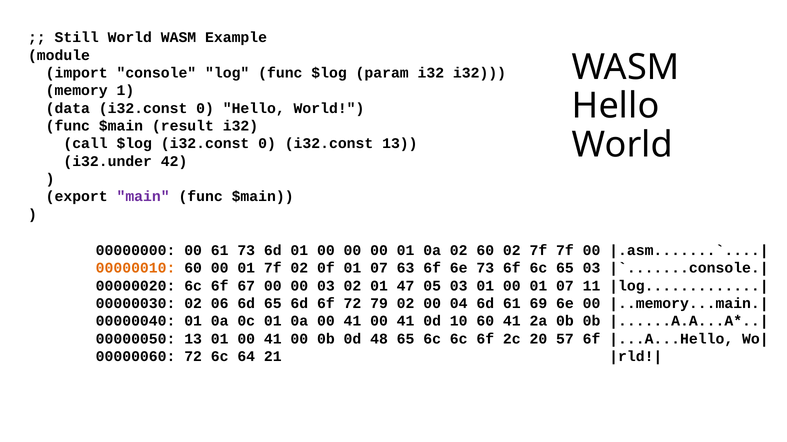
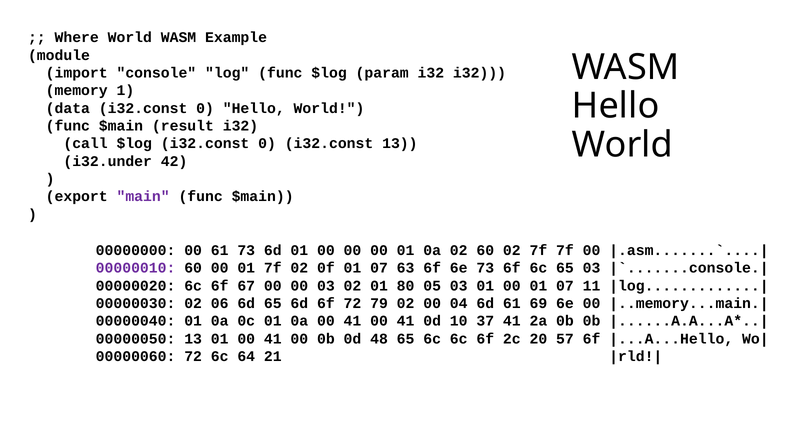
Still: Still -> Where
00000010 colour: orange -> purple
47: 47 -> 80
10 60: 60 -> 37
